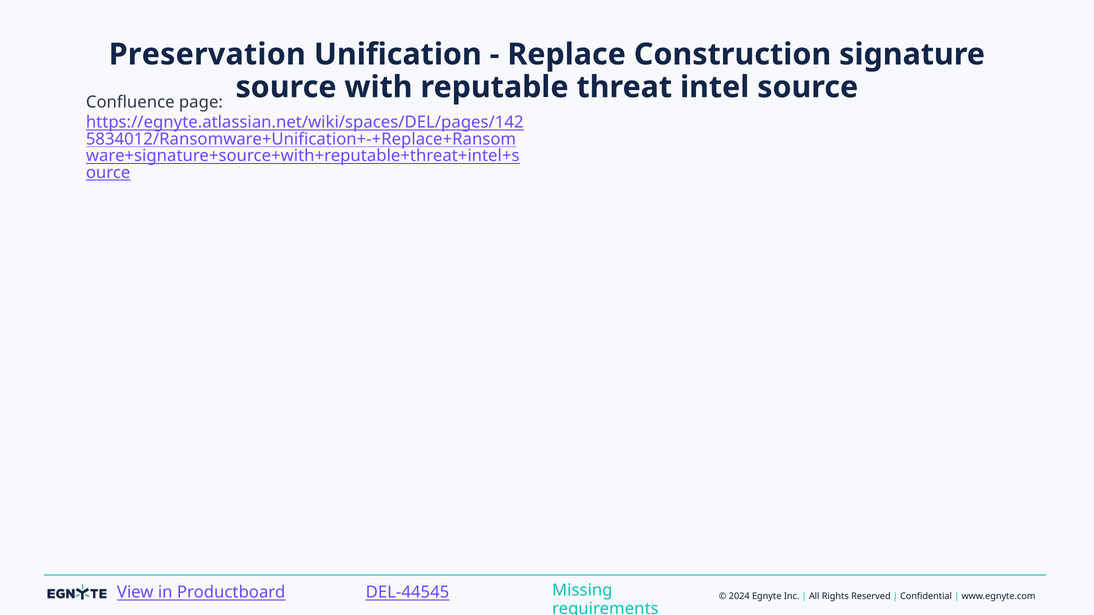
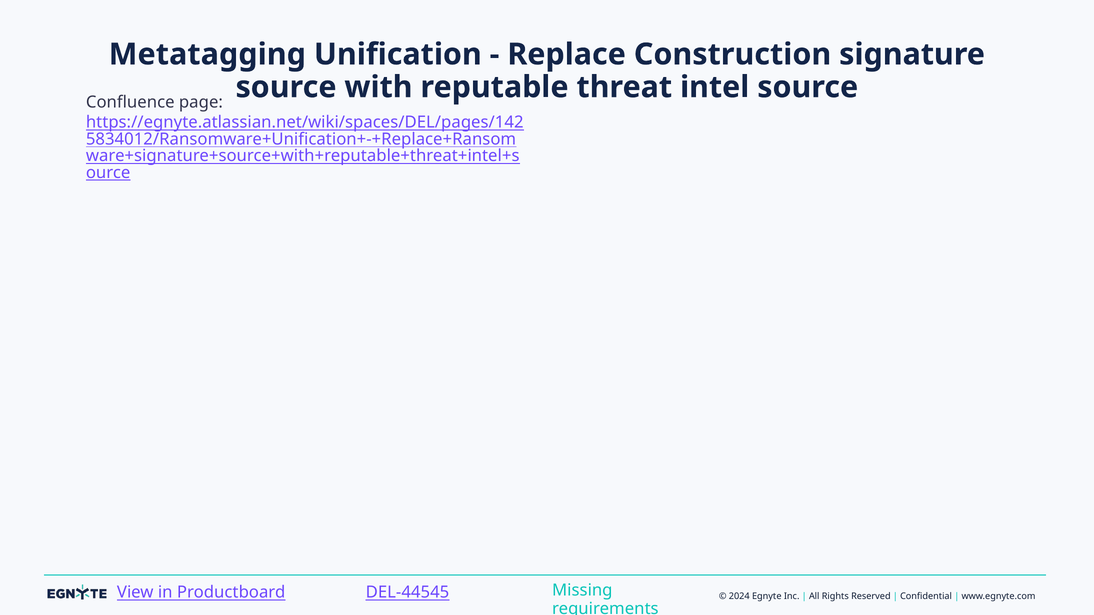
Preservation: Preservation -> Metatagging
